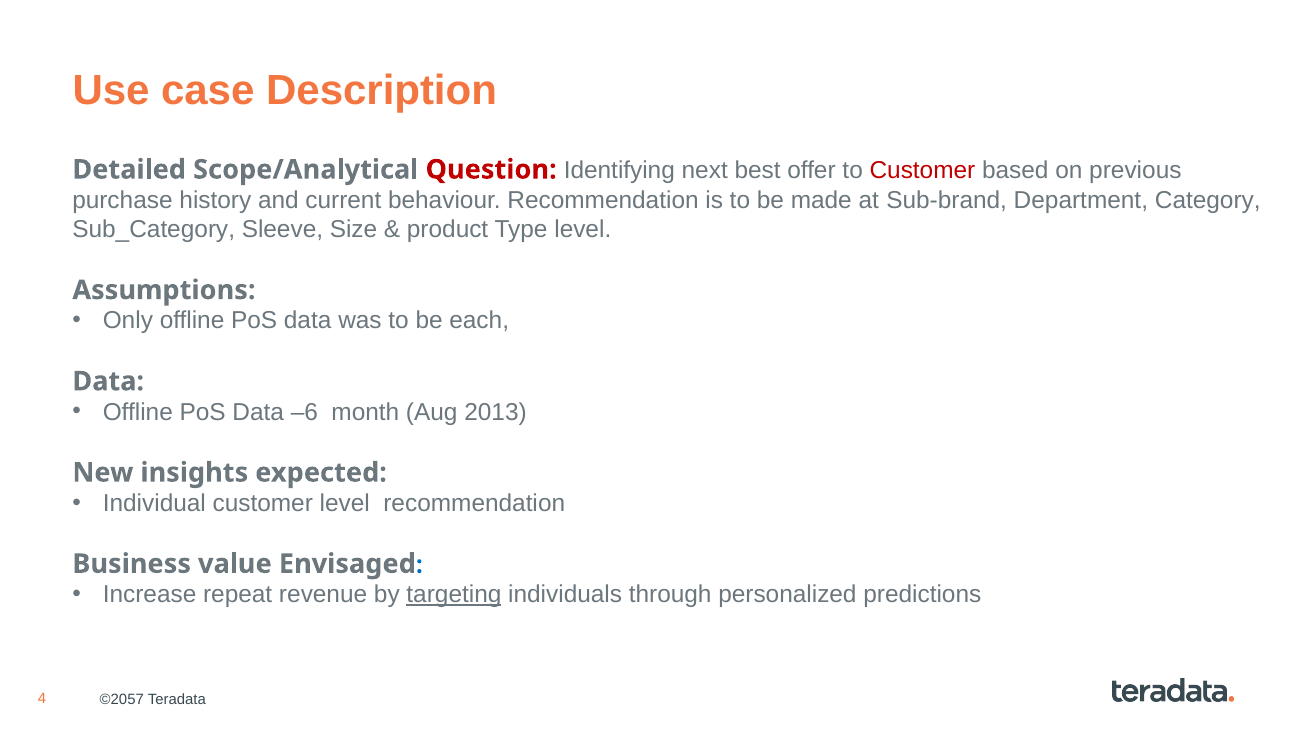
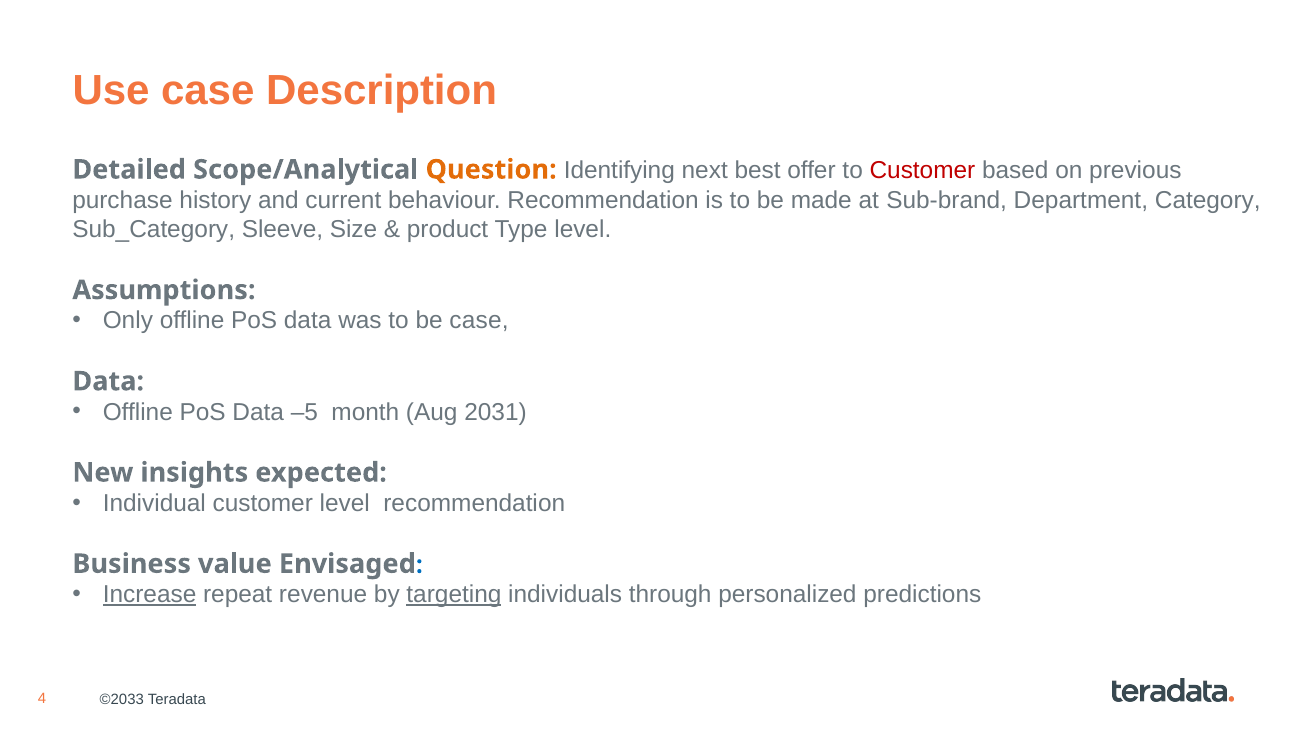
Question colour: red -> orange
be each: each -> case
–6: –6 -> –5
2013: 2013 -> 2031
Increase underline: none -> present
©2057: ©2057 -> ©2033
